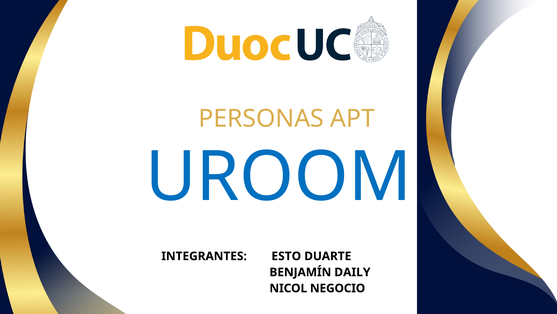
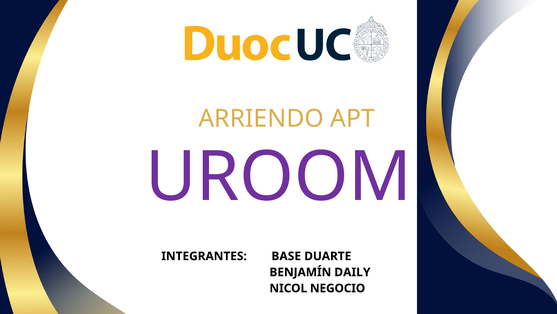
PERSONAS: PERSONAS -> ARRIENDO
UROOM colour: blue -> purple
ESTO: ESTO -> BASE
